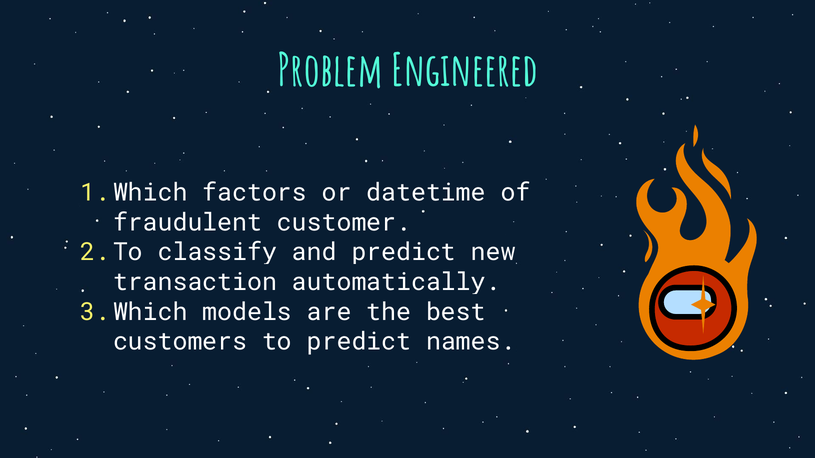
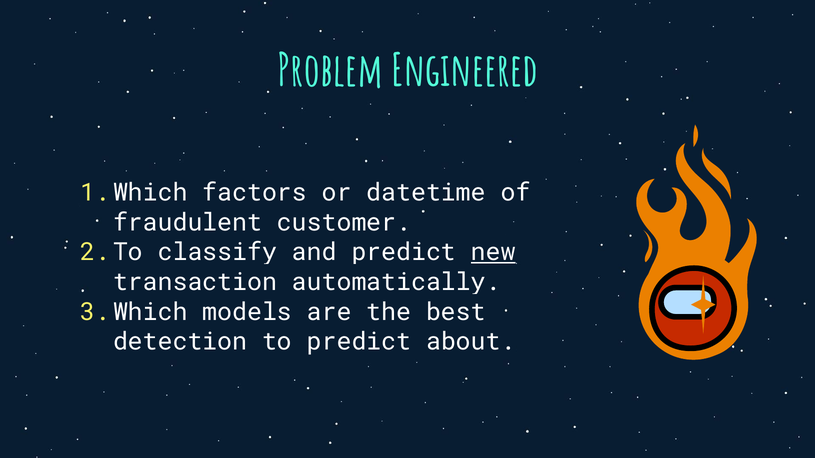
new underline: none -> present
customers: customers -> detection
names: names -> about
